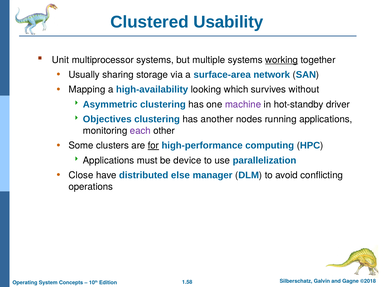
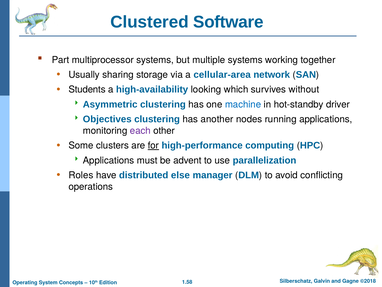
Usability: Usability -> Software
Unit: Unit -> Part
working underline: present -> none
surface-area: surface-area -> cellular-area
Mapping: Mapping -> Students
machine colour: purple -> blue
device: device -> advent
Close: Close -> Roles
